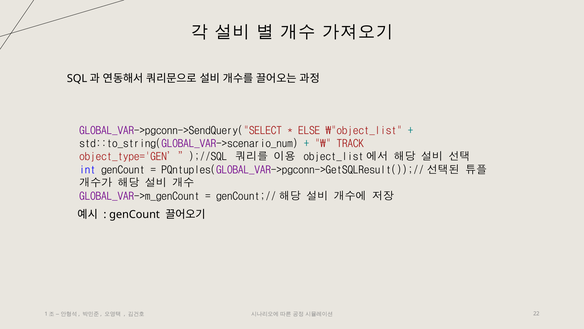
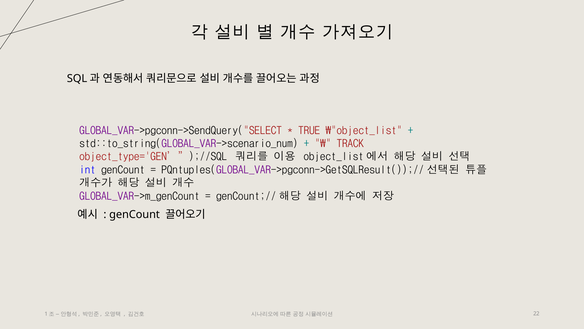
ELSE: ELSE -> TRUE
